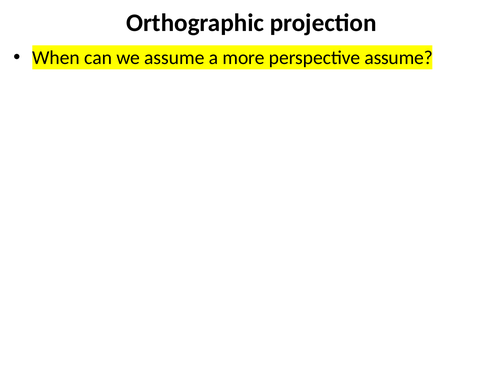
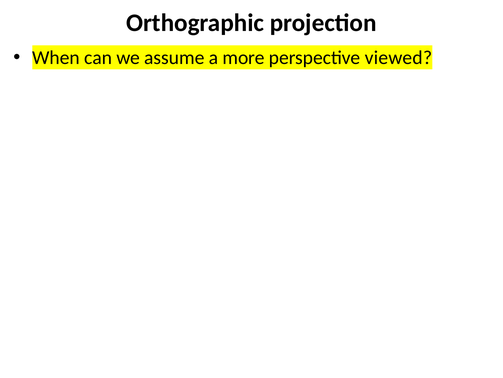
perspective assume: assume -> viewed
